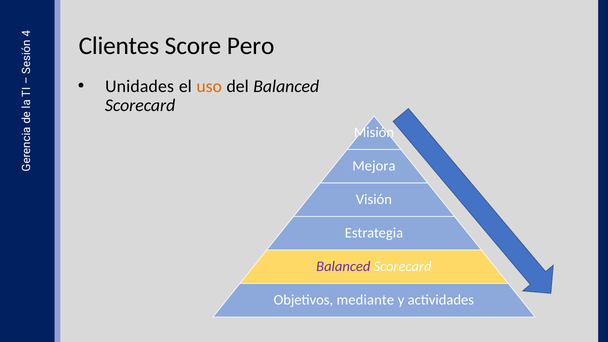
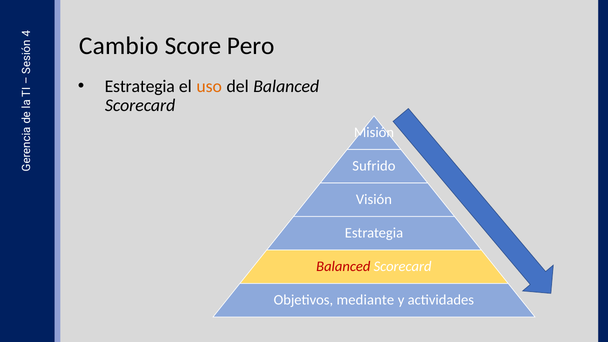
Clientes: Clientes -> Cambio
Unidades at (140, 86): Unidades -> Estrategia
Mejora: Mejora -> Sufrido
Balanced at (343, 267) colour: purple -> red
